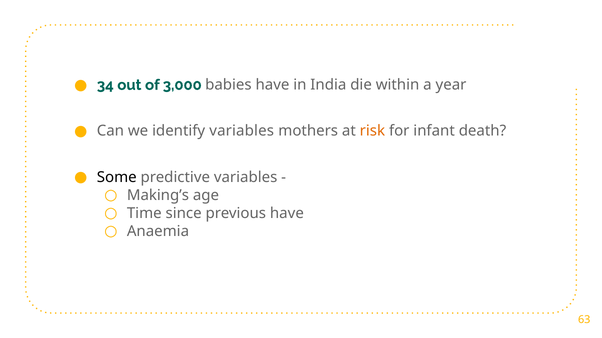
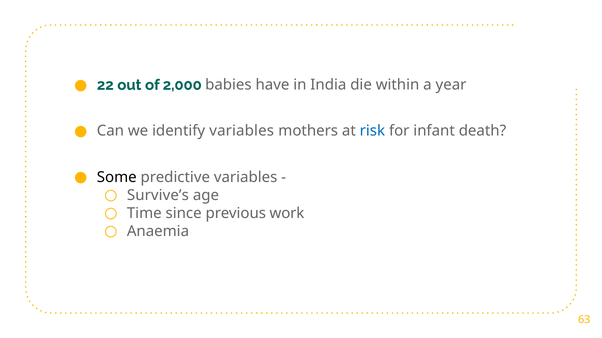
34: 34 -> 22
3,000: 3,000 -> 2,000
risk colour: orange -> blue
Making’s: Making’s -> Survive’s
previous have: have -> work
